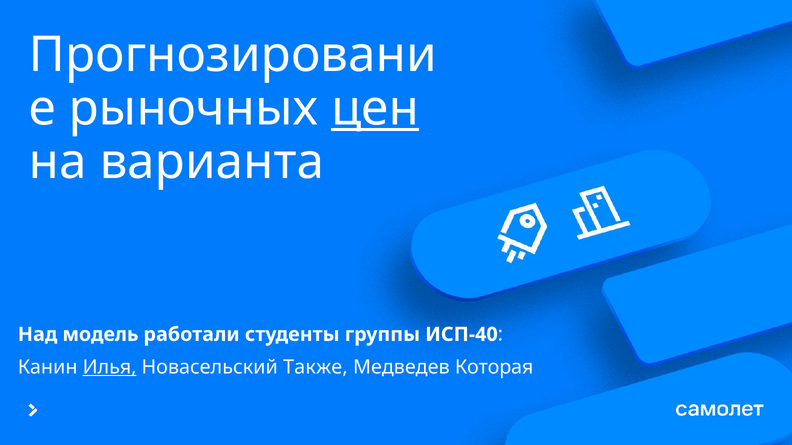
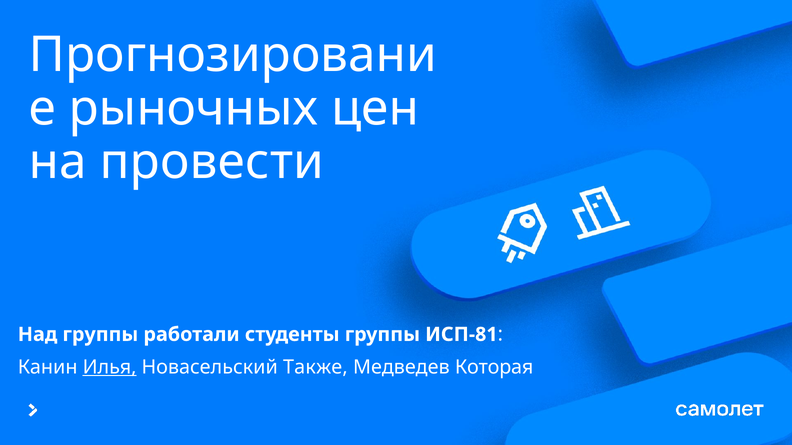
цен underline: present -> none
варианта: варианта -> провести
Над модель: модель -> группы
ИСП-40: ИСП-40 -> ИСП-81
